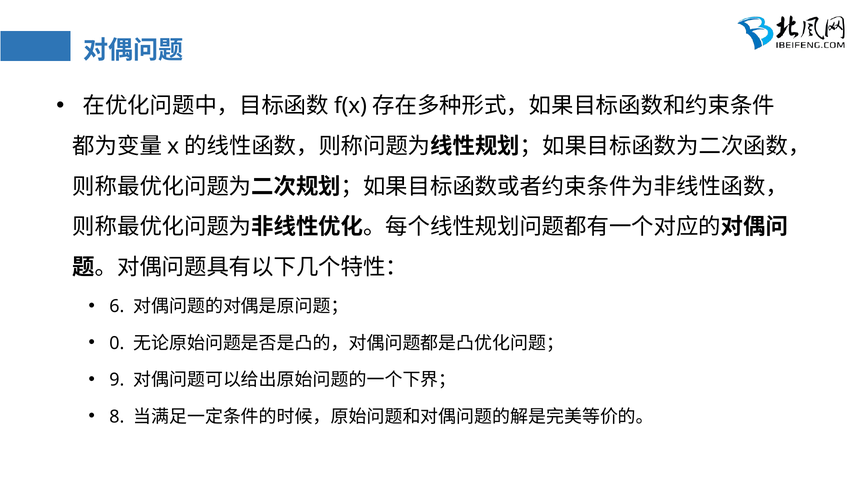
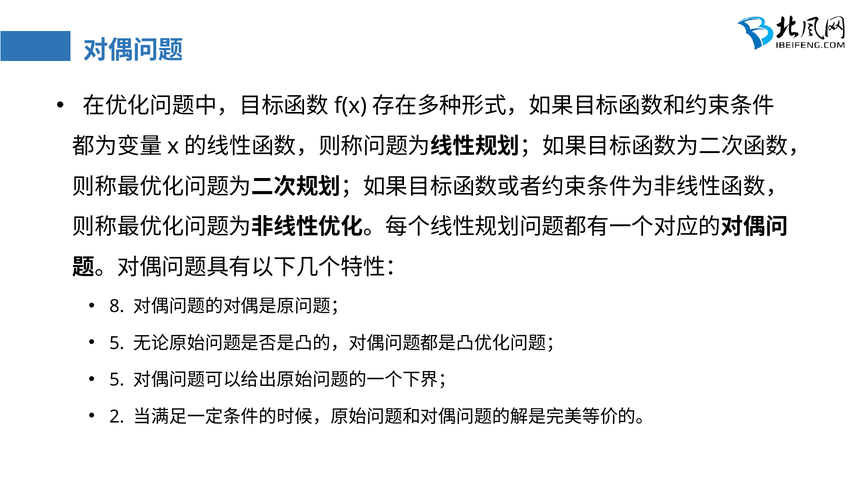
6: 6 -> 8
0 at (117, 343): 0 -> 5
9 at (117, 380): 9 -> 5
8: 8 -> 2
